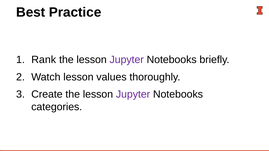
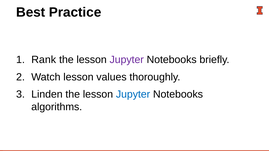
Create: Create -> Linden
Jupyter at (133, 94) colour: purple -> blue
categories: categories -> algorithms
